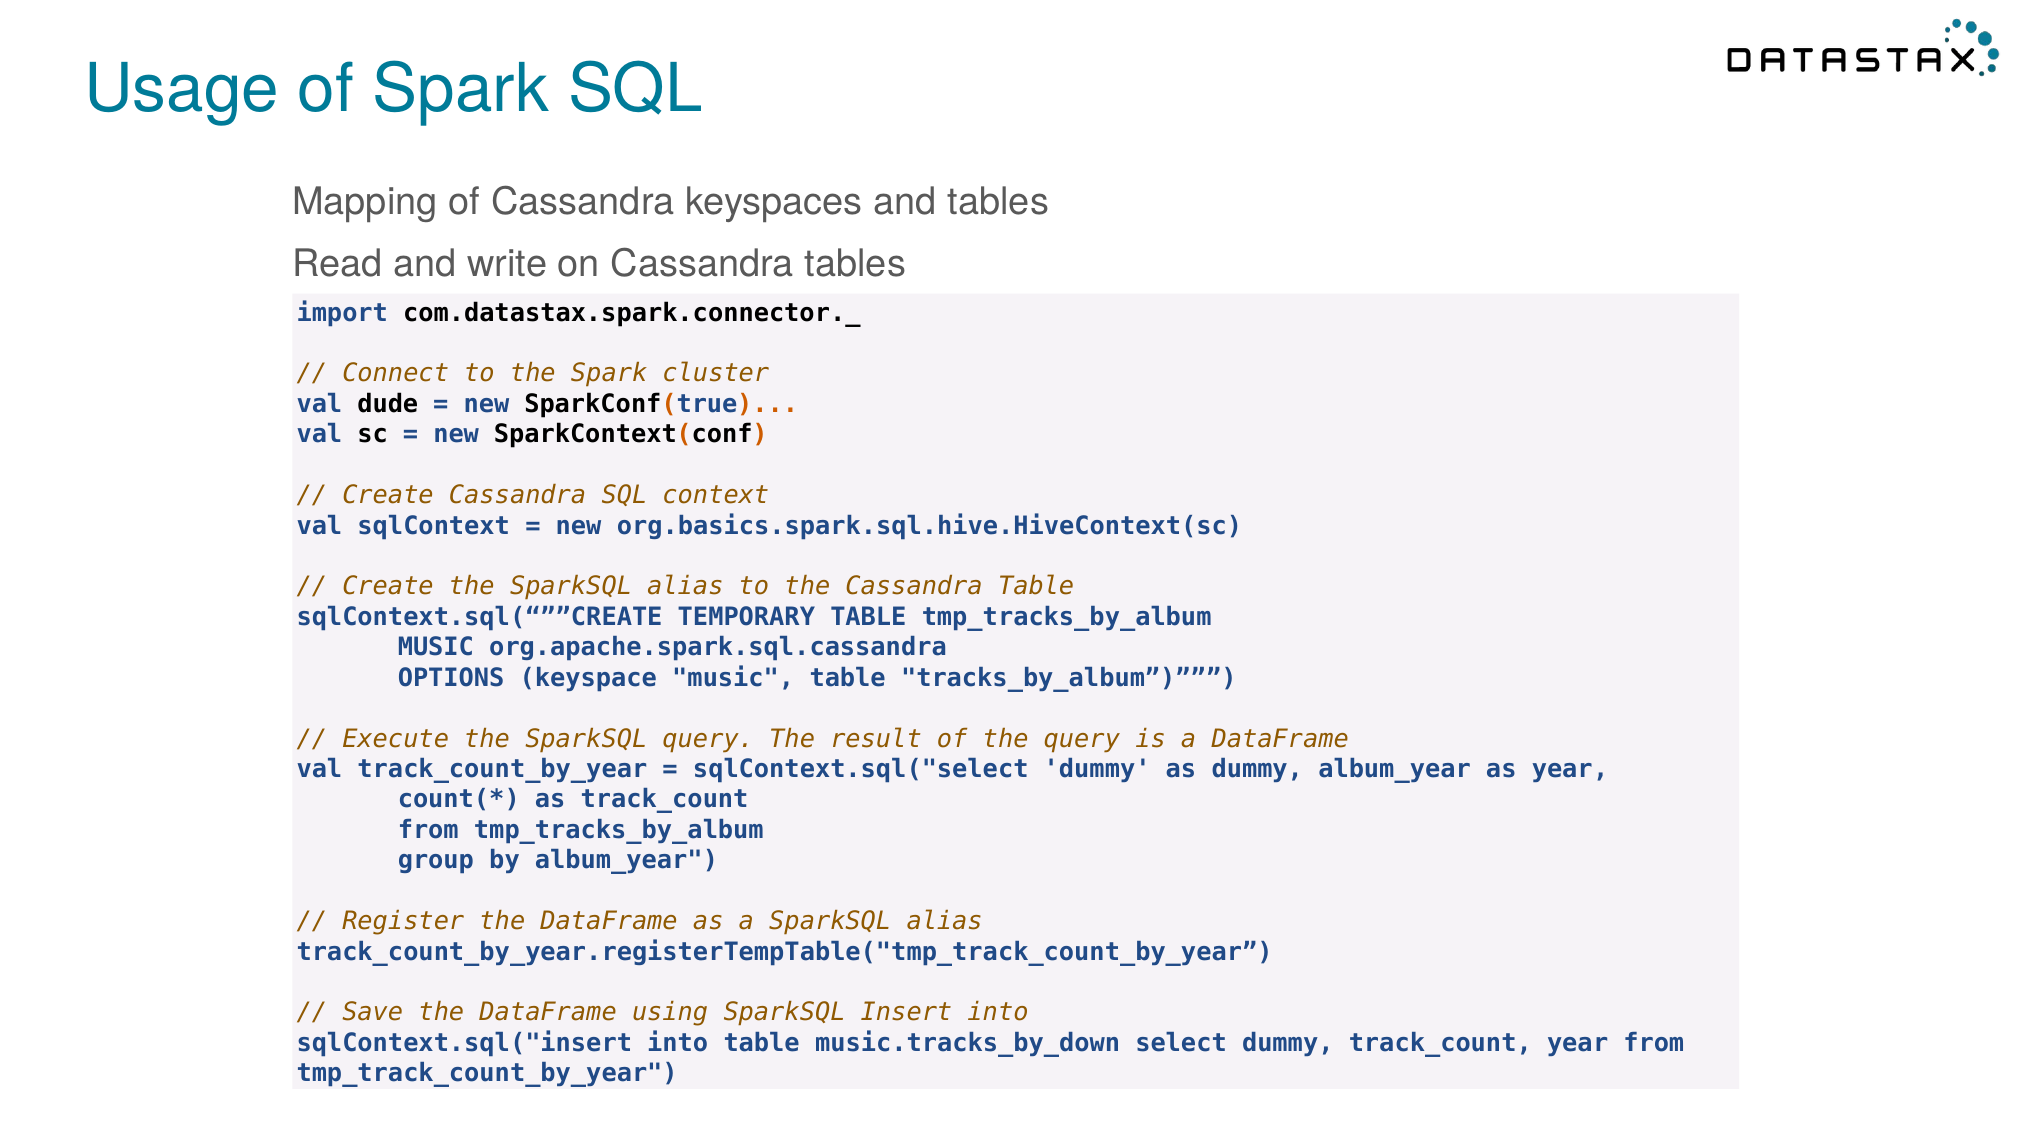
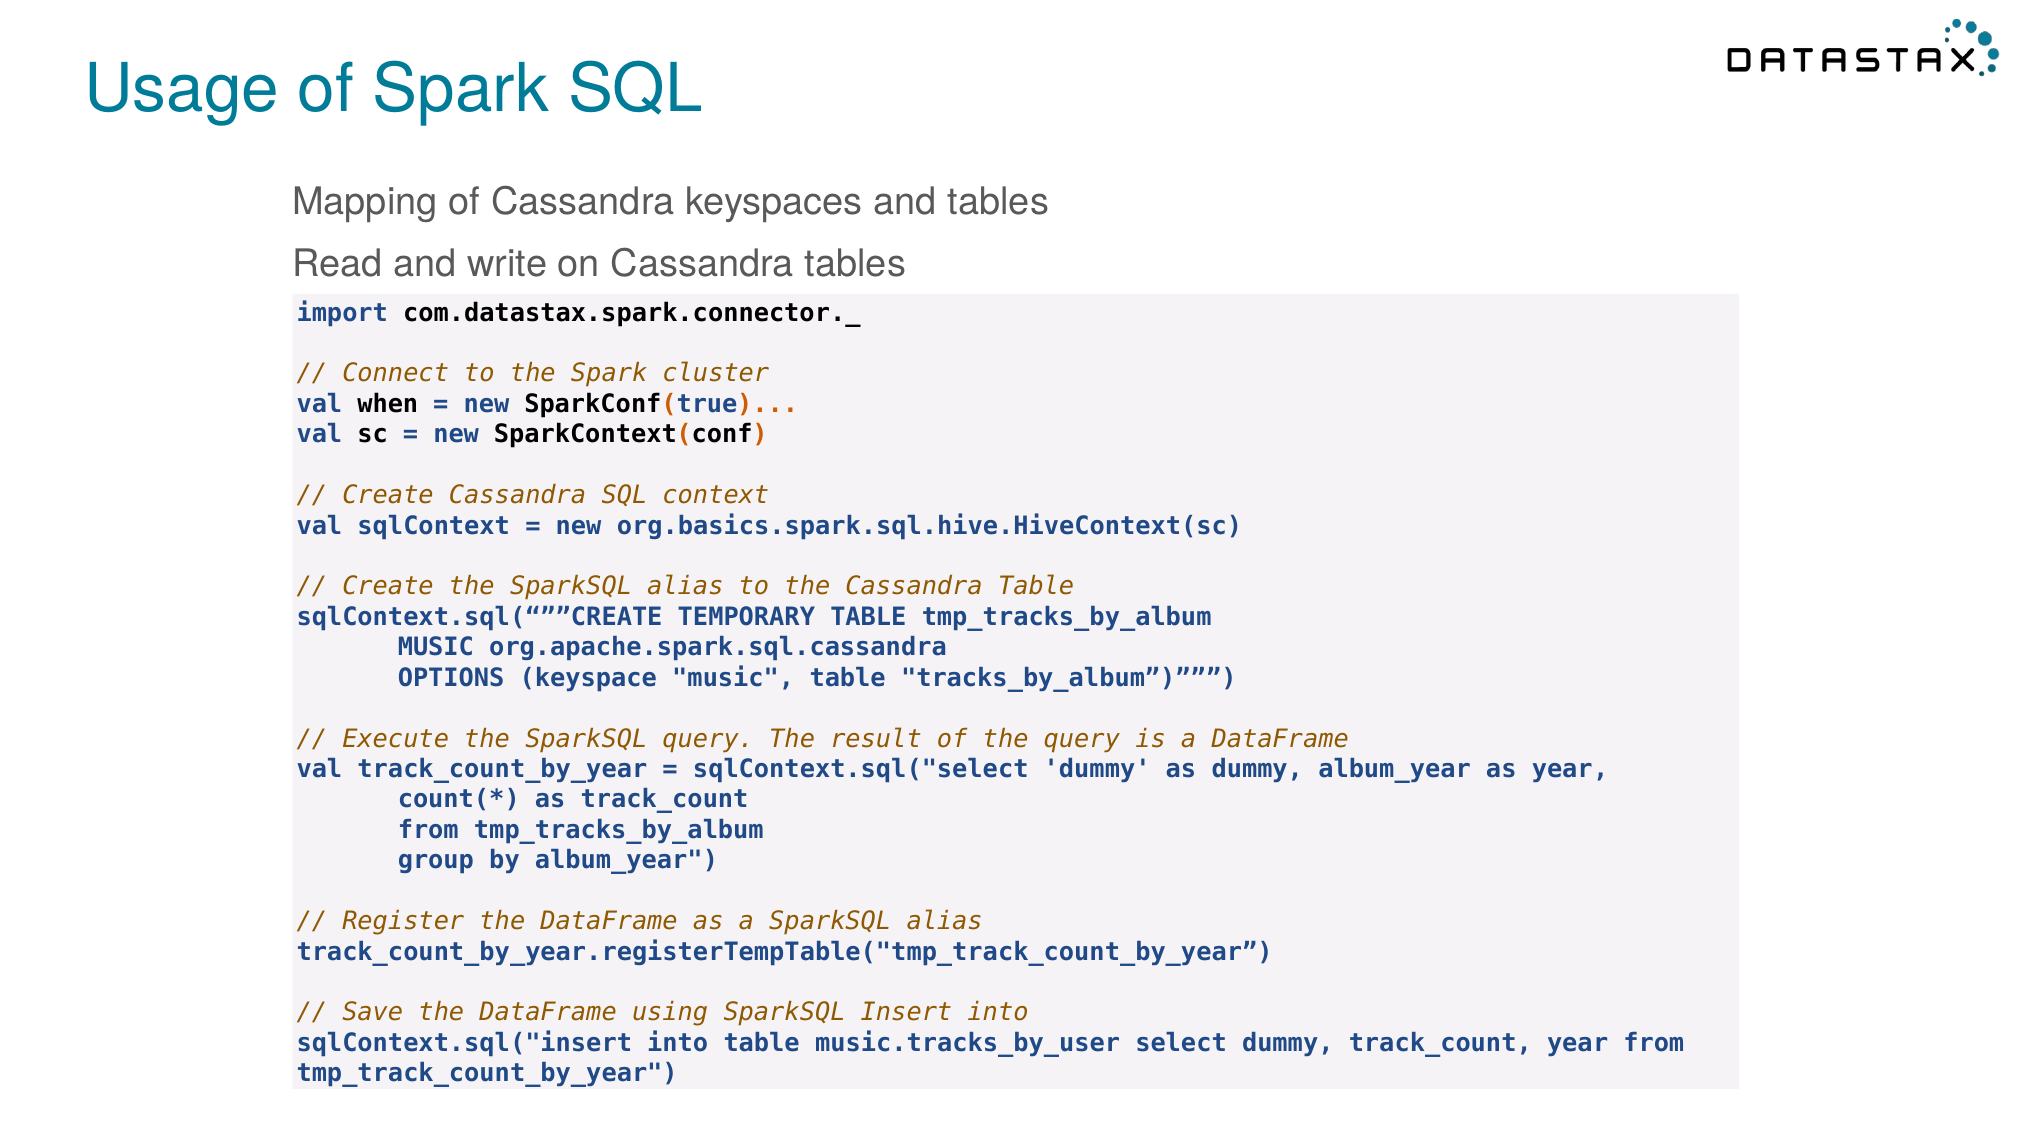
dude: dude -> when
music.tracks_by_down: music.tracks_by_down -> music.tracks_by_user
